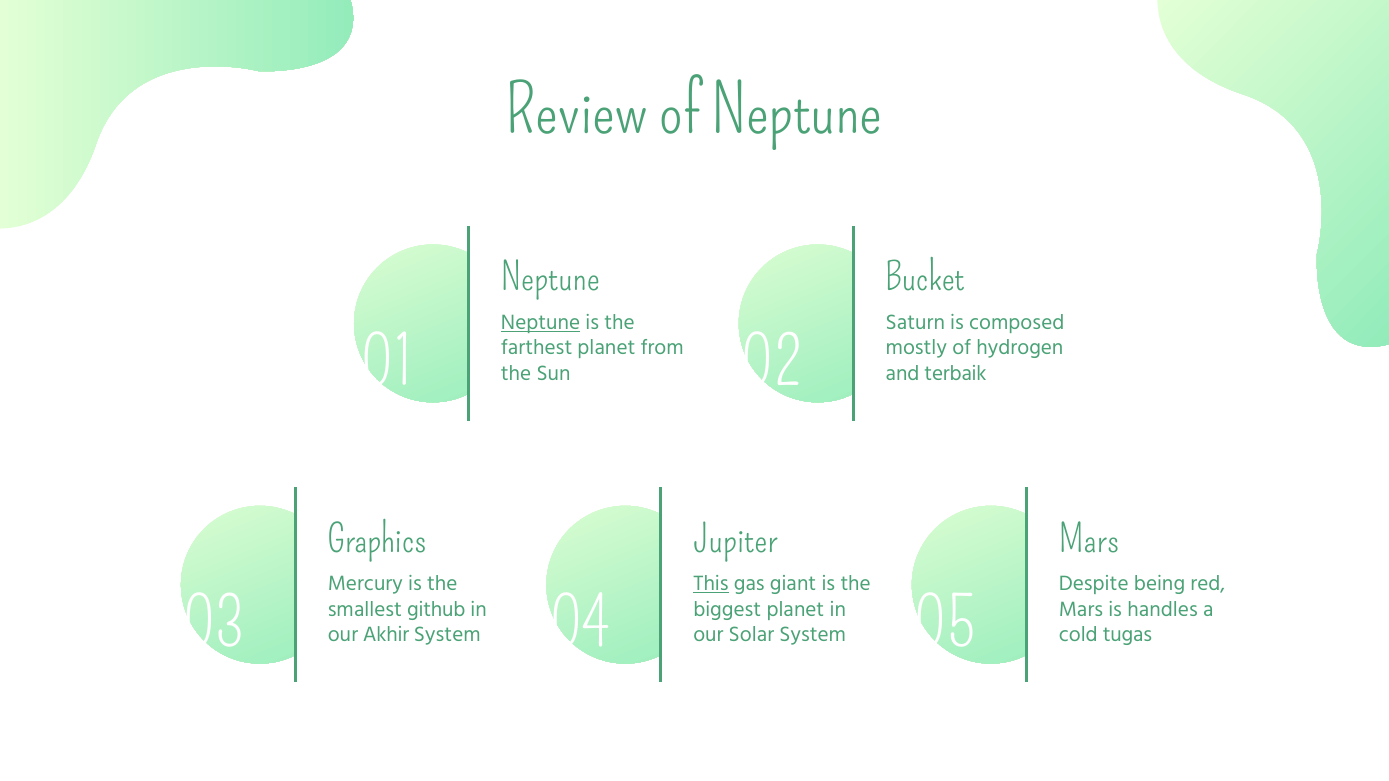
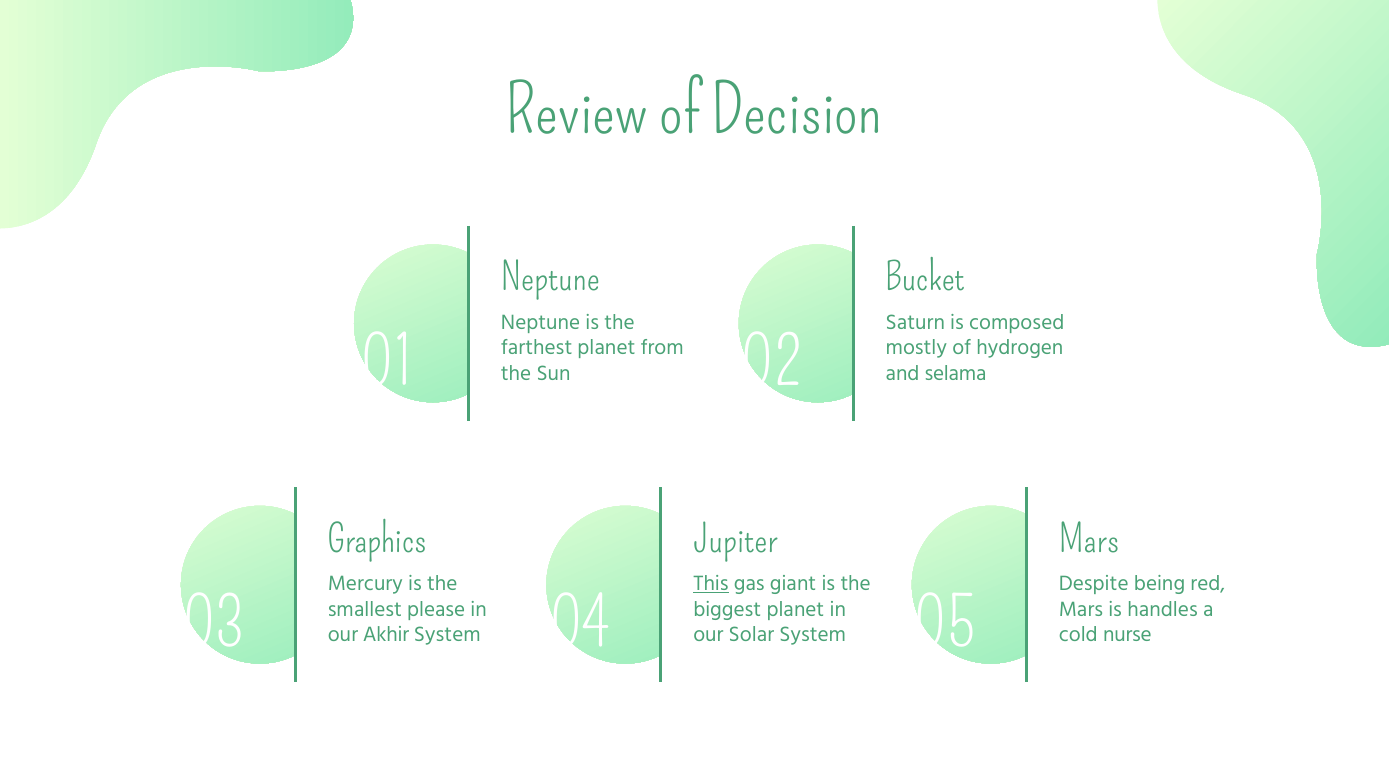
of Neptune: Neptune -> Decision
Neptune at (541, 323) underline: present -> none
terbaik: terbaik -> selama
github: github -> please
tugas: tugas -> nurse
